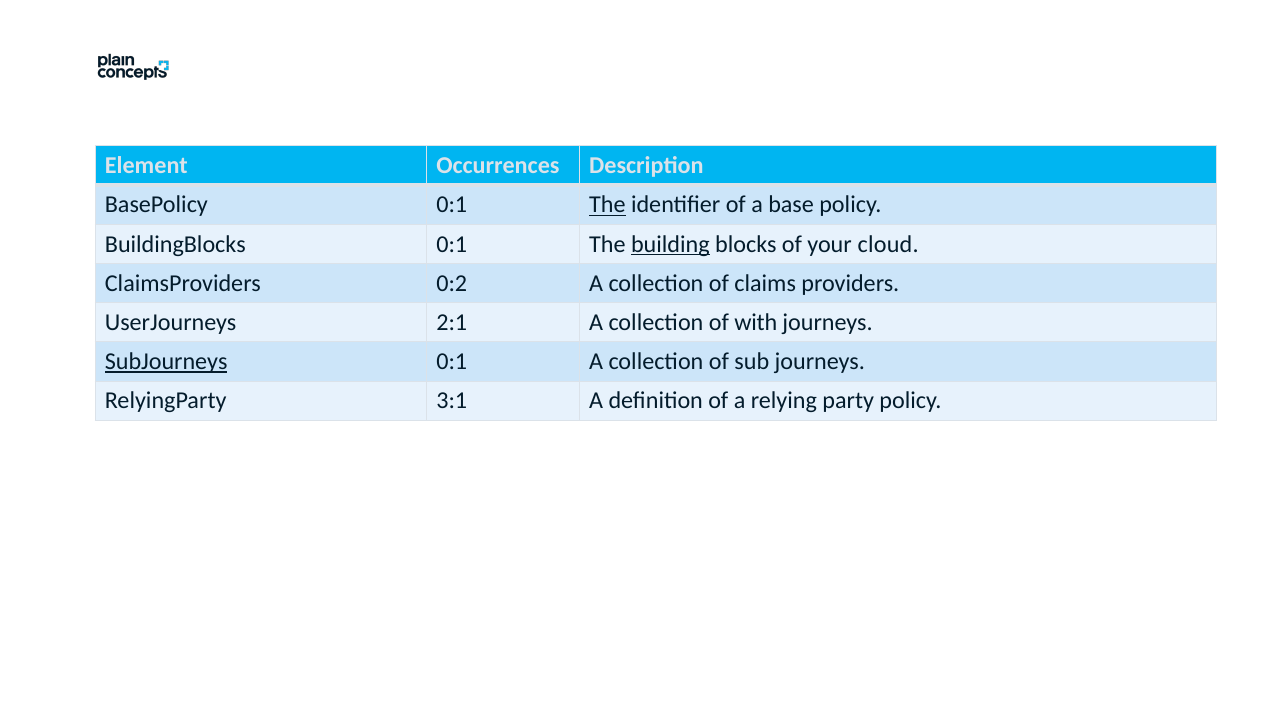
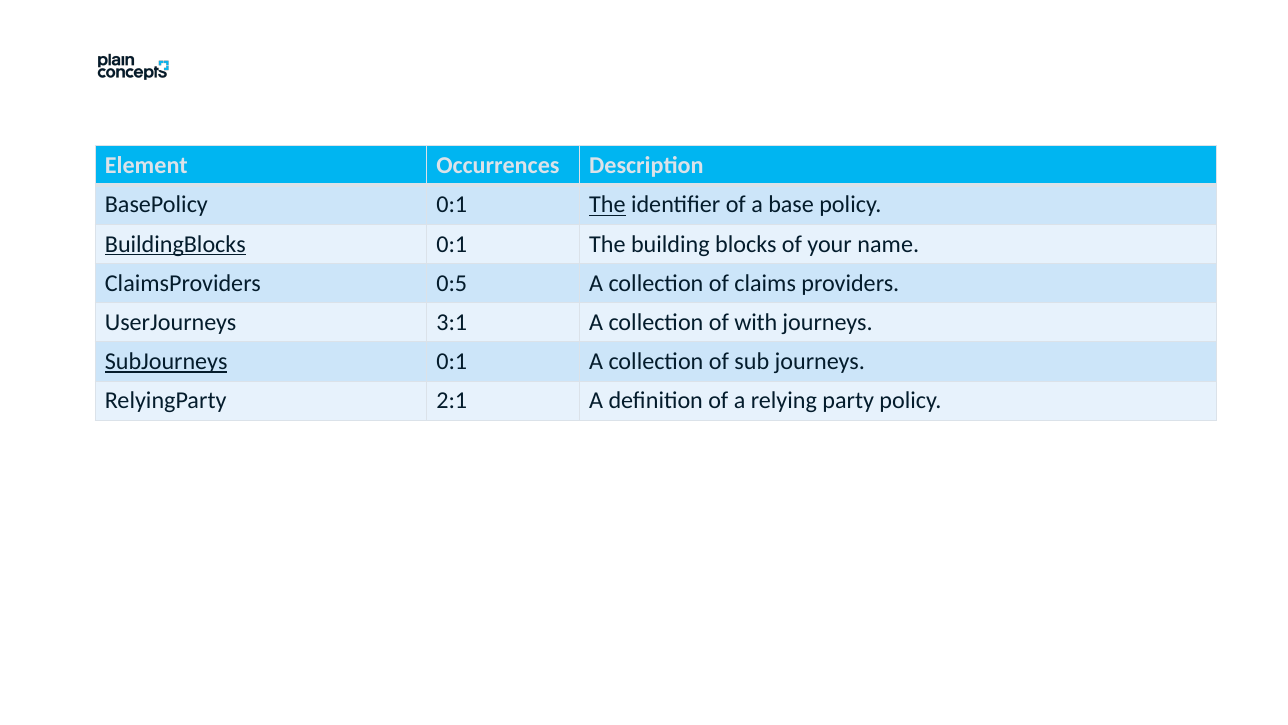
BuildingBlocks underline: none -> present
building underline: present -> none
cloud: cloud -> name
0:2: 0:2 -> 0:5
2:1: 2:1 -> 3:1
3:1: 3:1 -> 2:1
